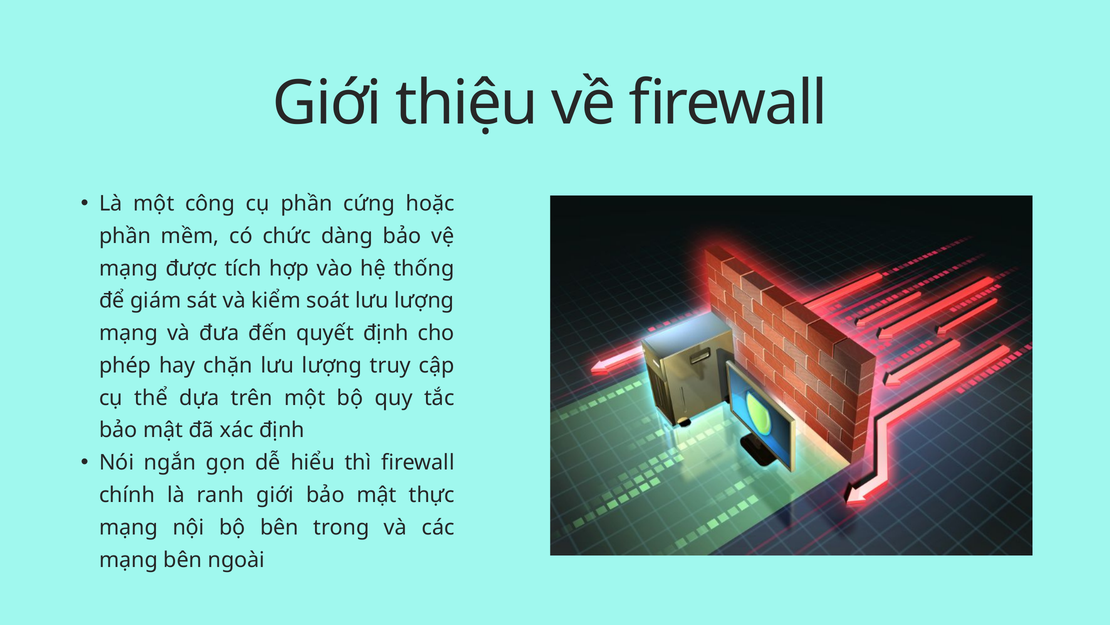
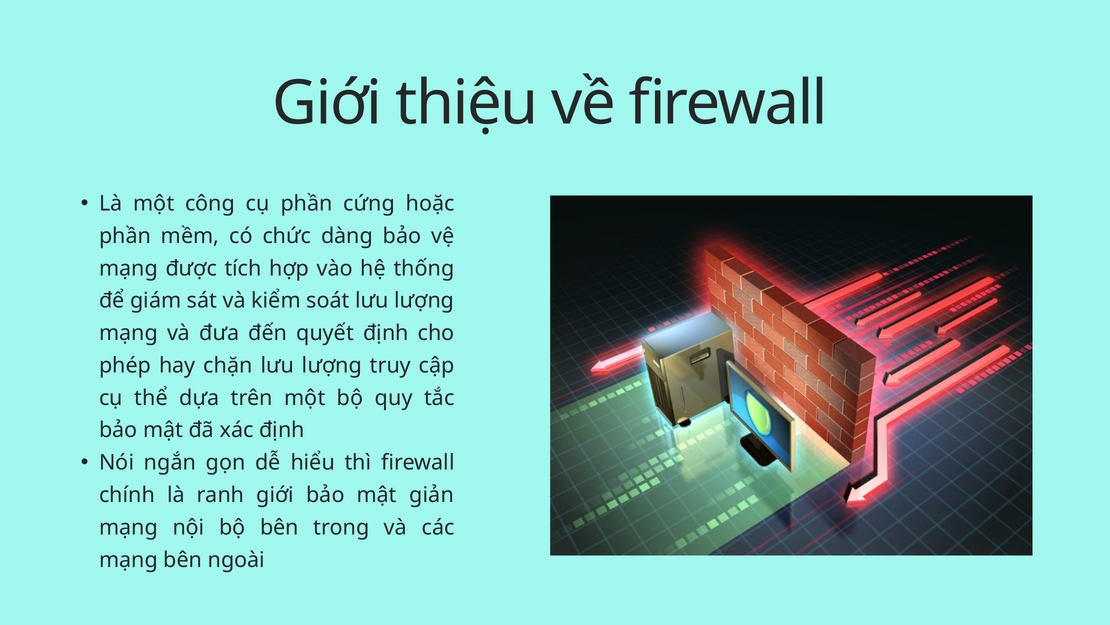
thực: thực -> giản
